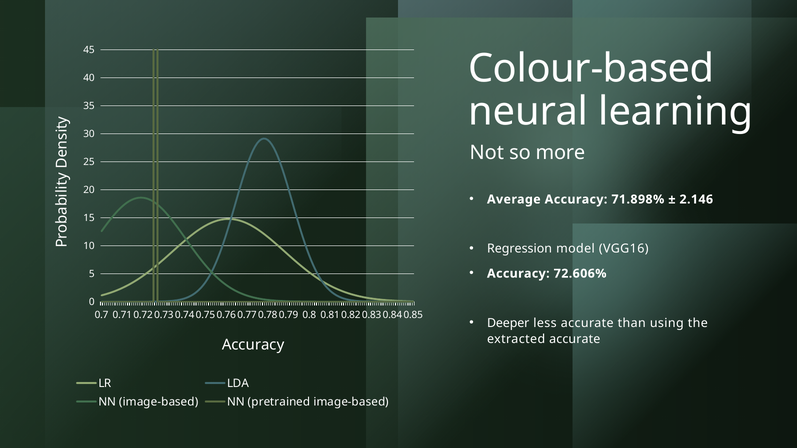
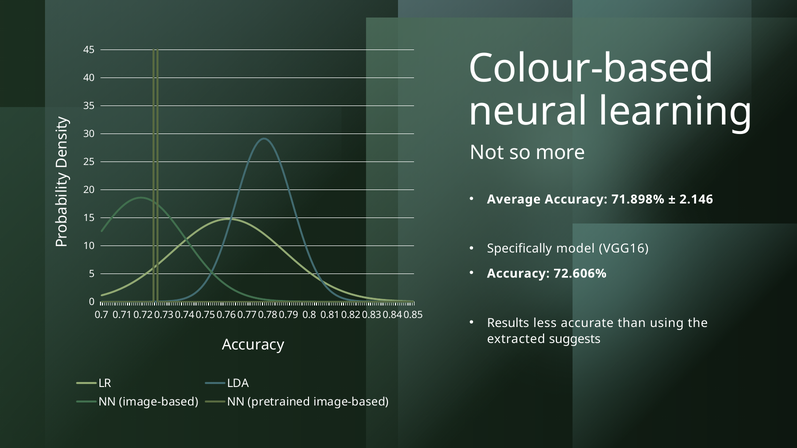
Regression: Regression -> Specifically
Deeper: Deeper -> Results
extracted accurate: accurate -> suggests
